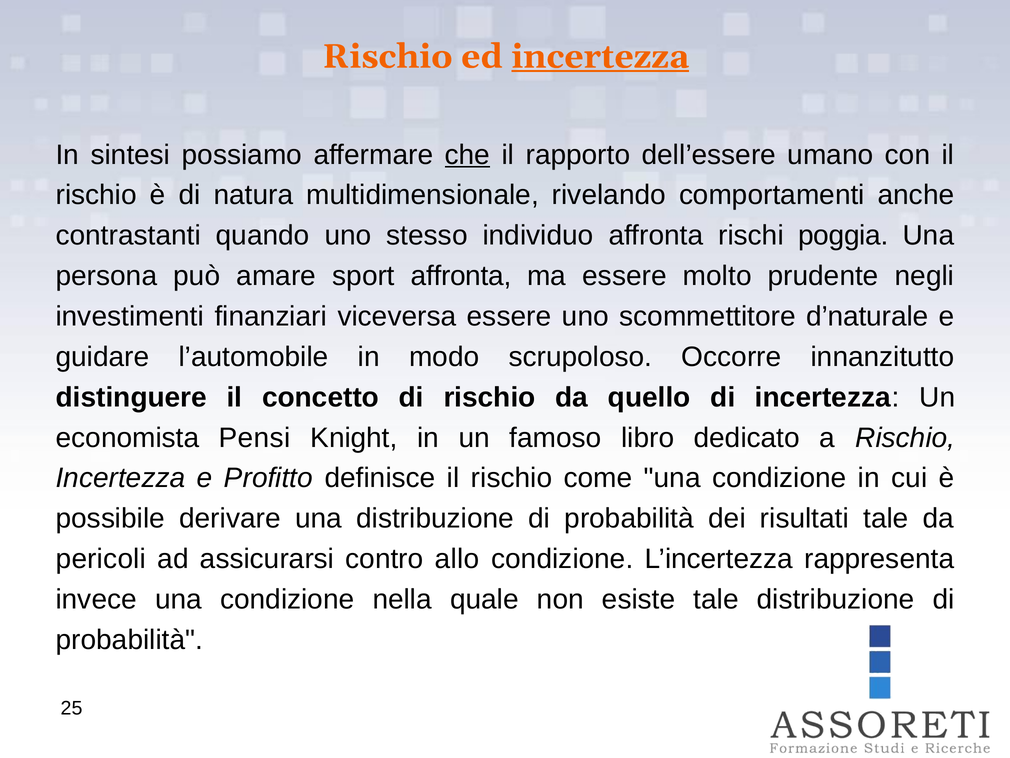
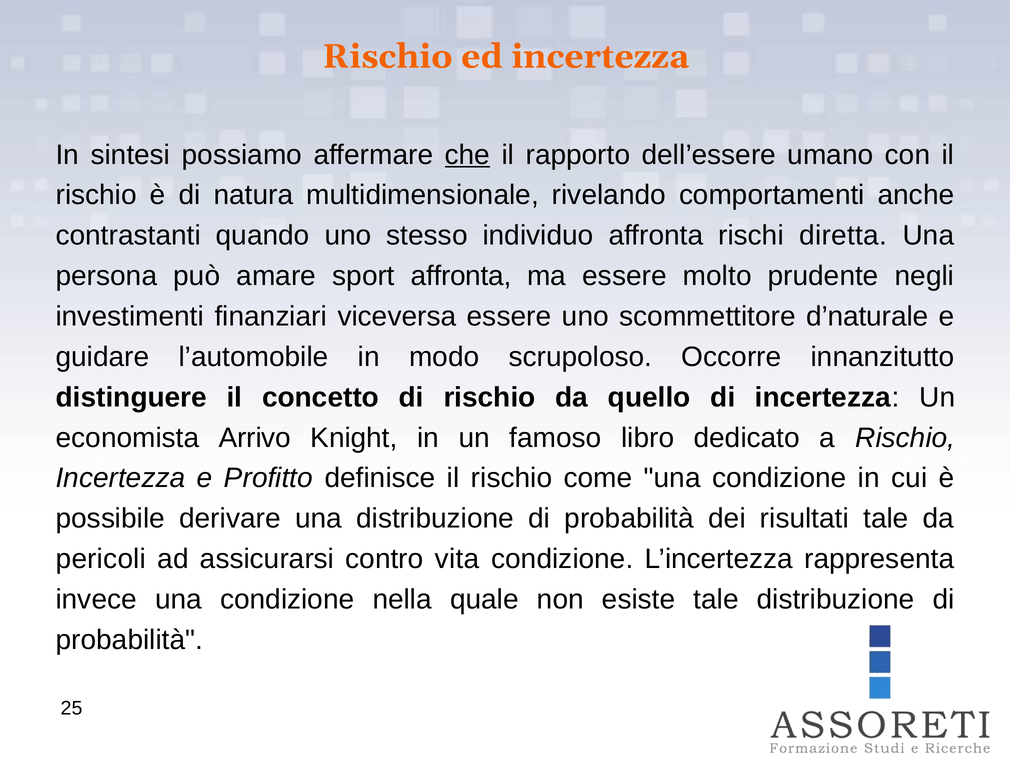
incertezza at (600, 56) underline: present -> none
poggia: poggia -> diretta
Pensi: Pensi -> Arrivo
allo: allo -> vita
